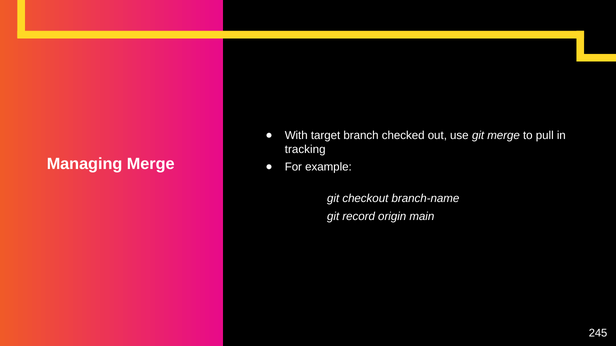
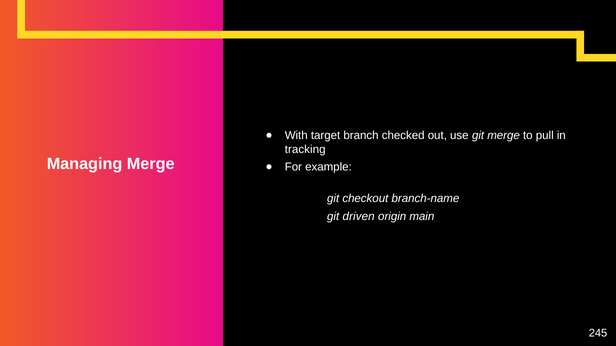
record: record -> driven
